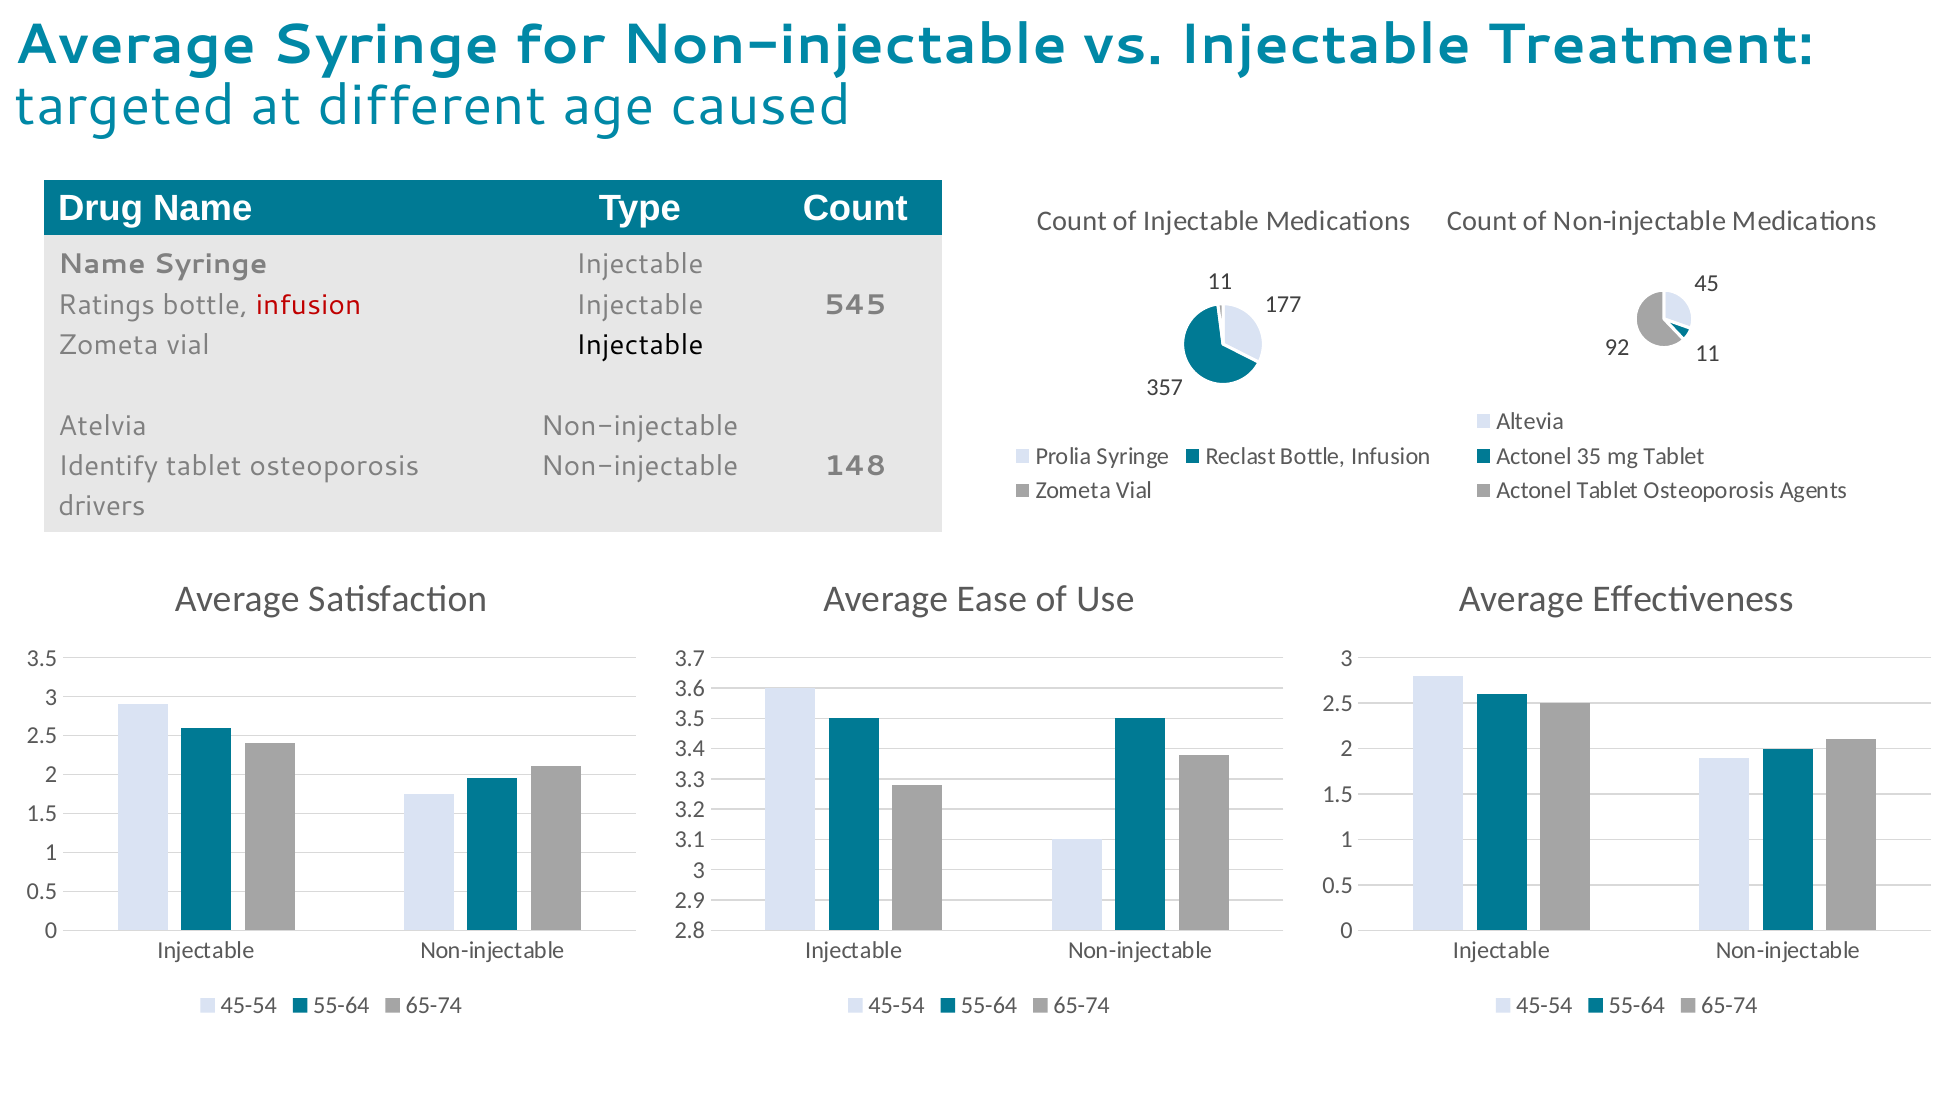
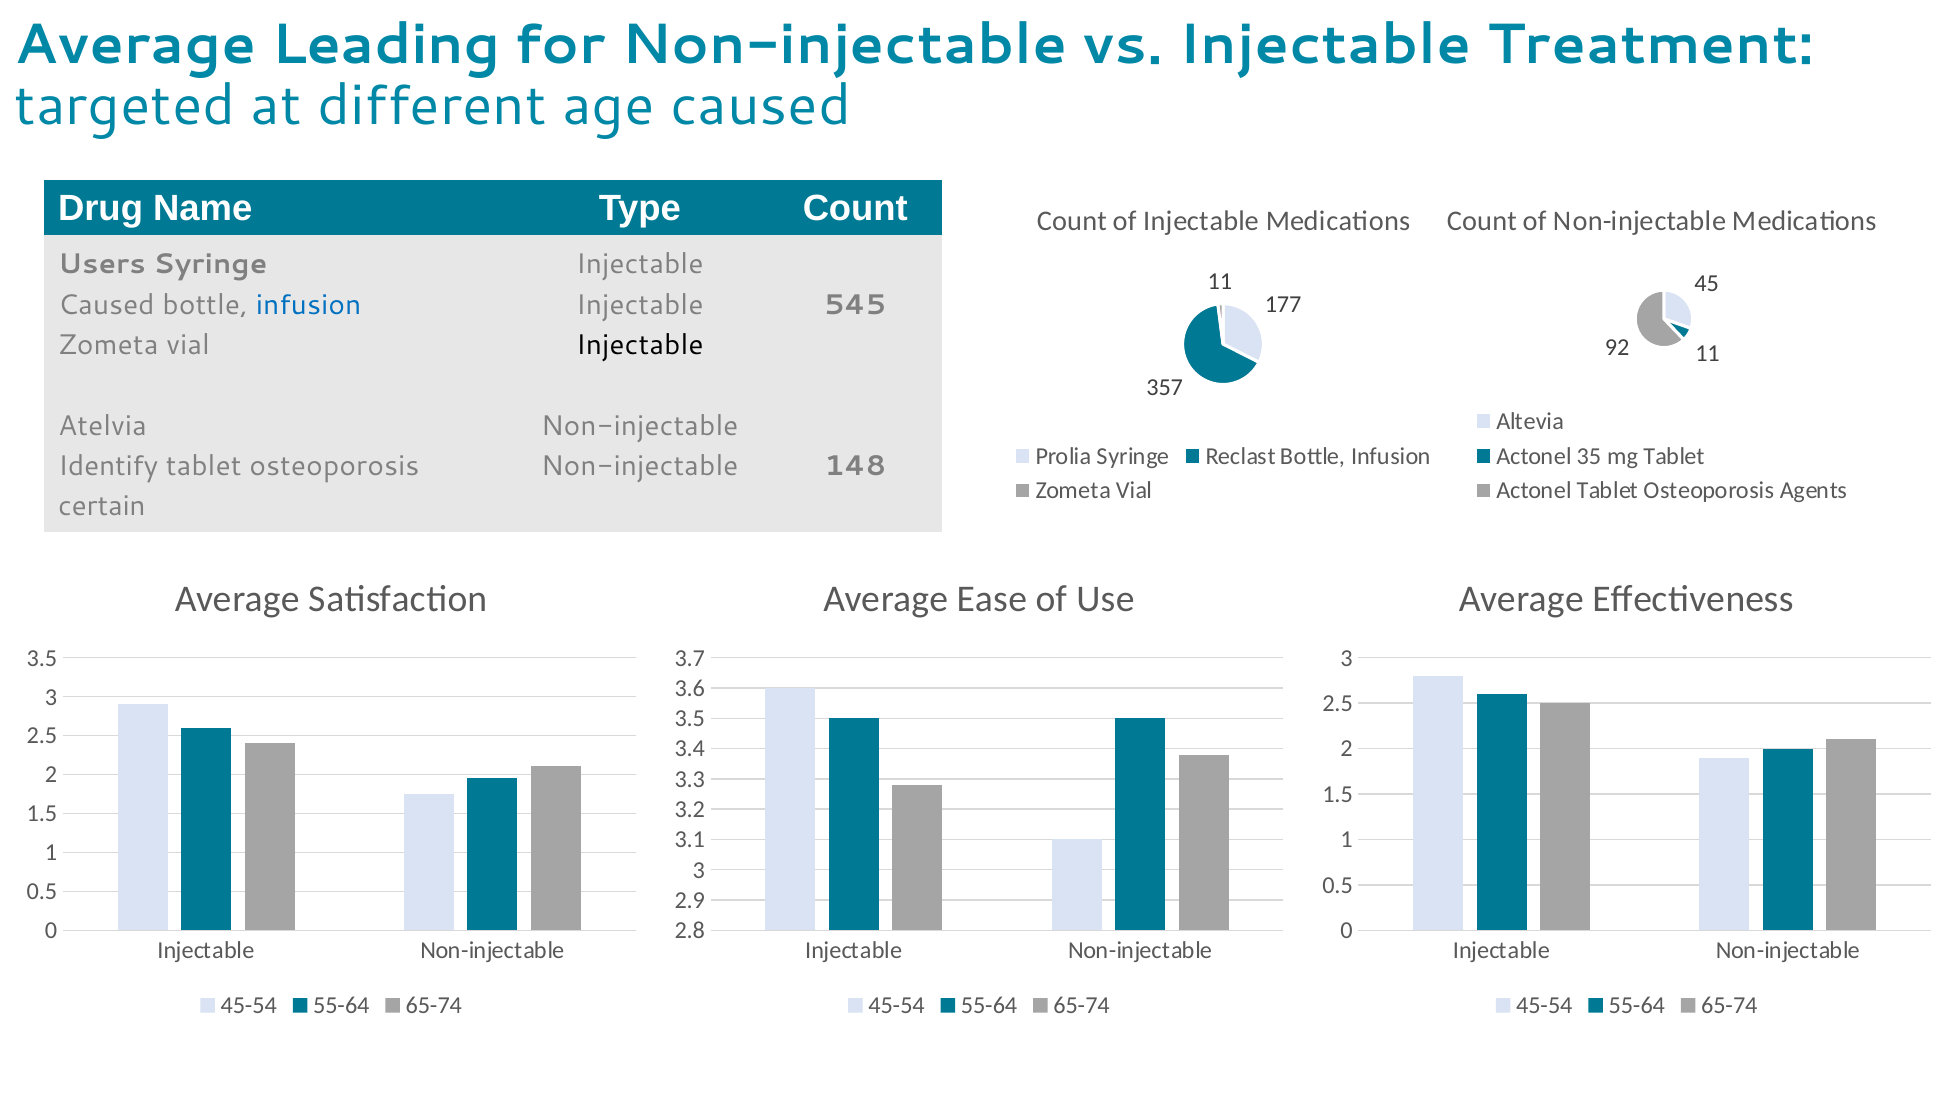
Average Syringe: Syringe -> Leading
Name at (102, 264): Name -> Users
Ratings at (106, 305): Ratings -> Caused
infusion at (309, 305) colour: red -> blue
drivers: drivers -> certain
